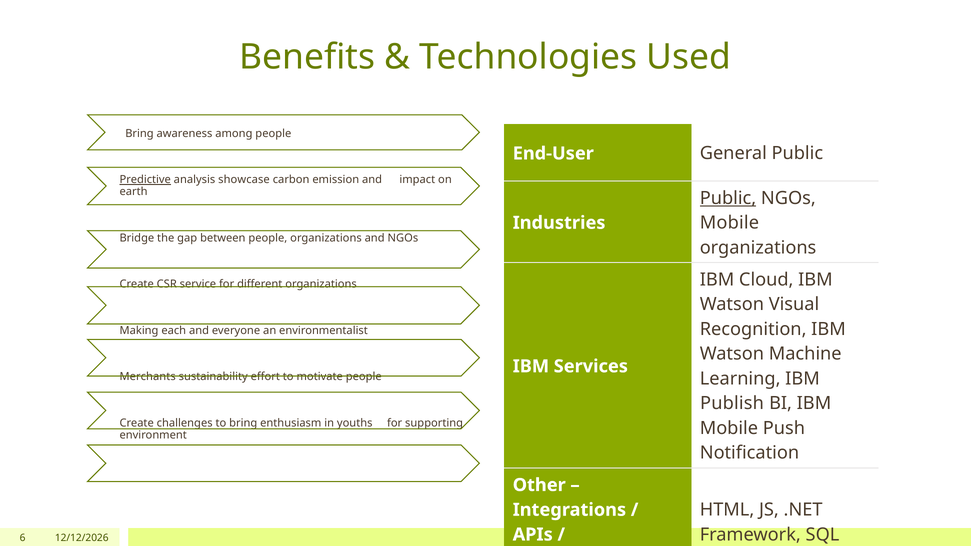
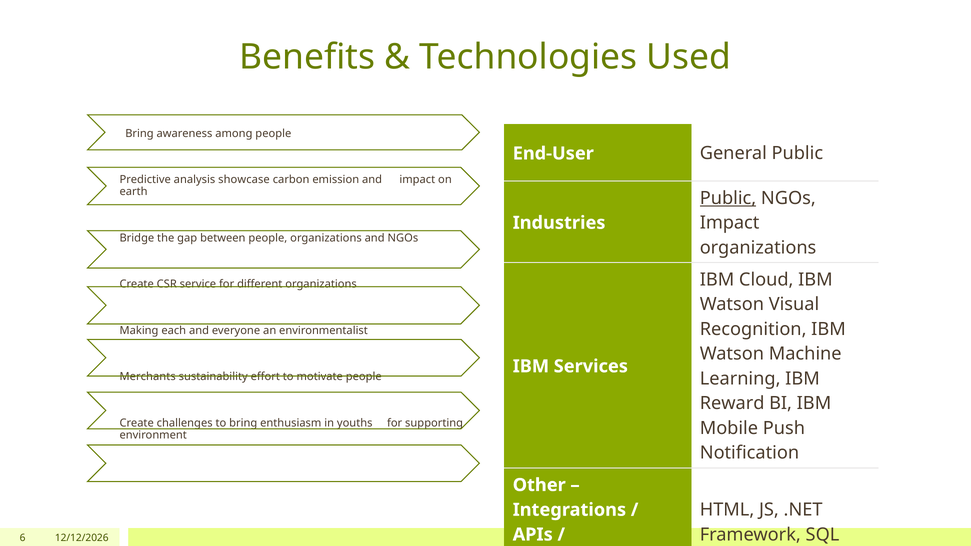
Predictive underline: present -> none
Mobile at (729, 223): Mobile -> Impact
Publish: Publish -> Reward
